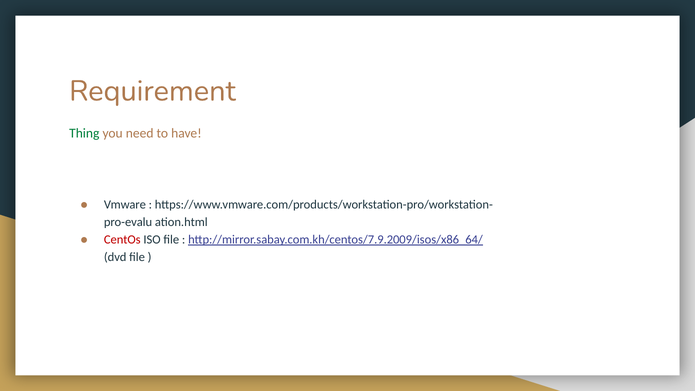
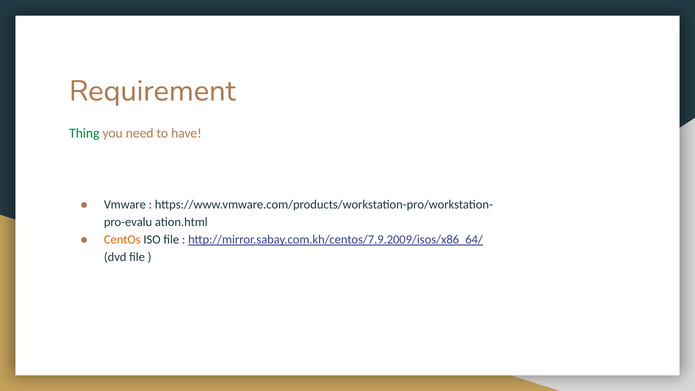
CentOs colour: red -> orange
